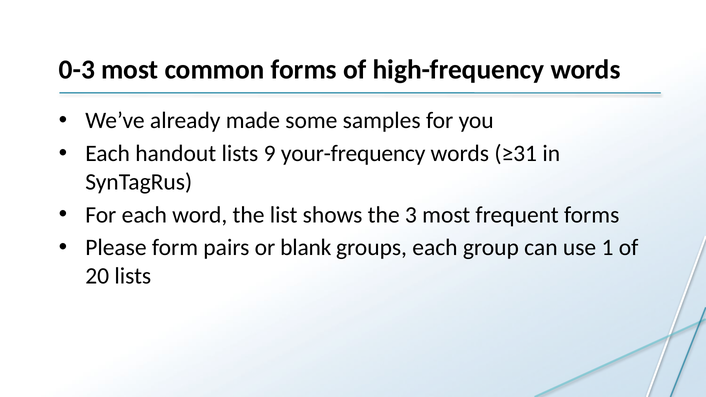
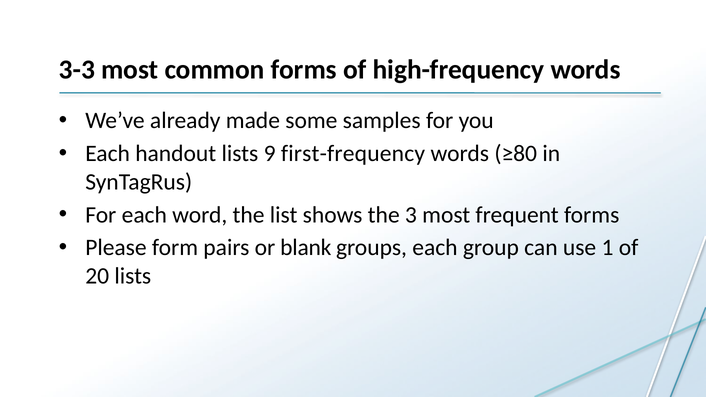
0-3: 0-3 -> 3-3
your-frequency: your-frequency -> first-frequency
≥31: ≥31 -> ≥80
